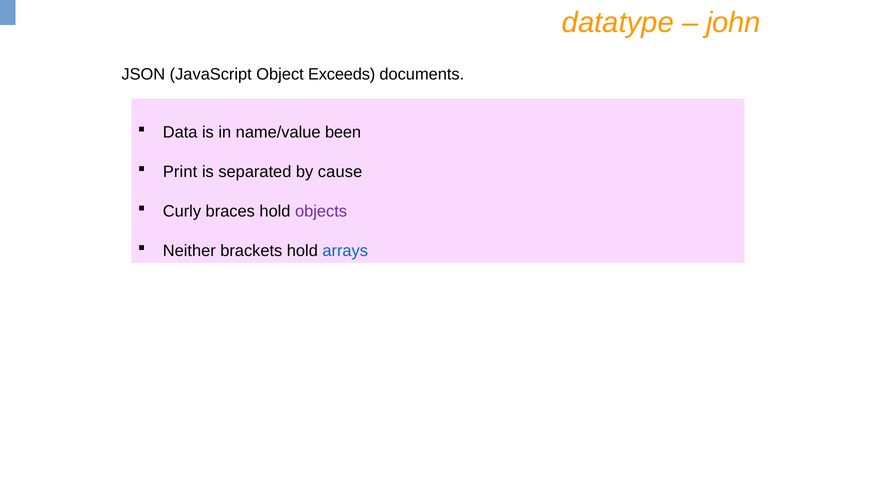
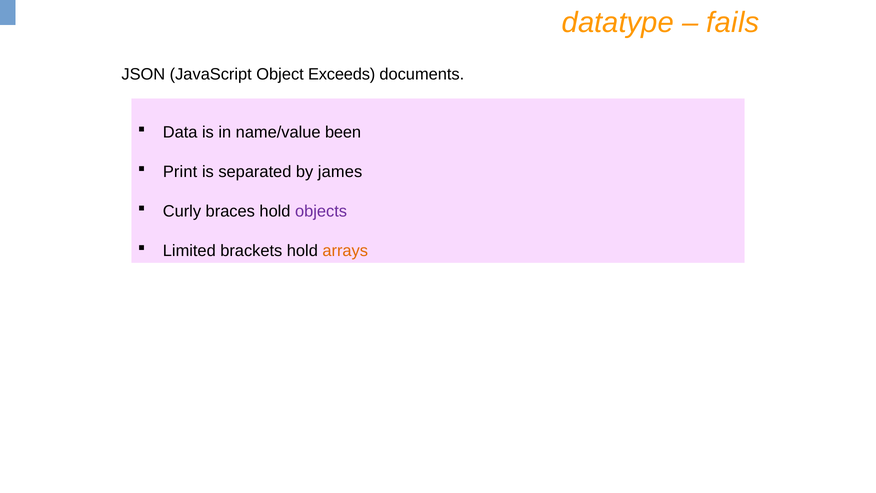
john: john -> fails
cause: cause -> james
Neither: Neither -> Limited
arrays colour: blue -> orange
